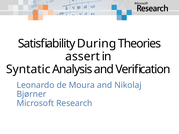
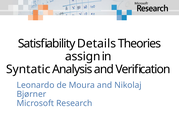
During: During -> Details
assert: assert -> assign
